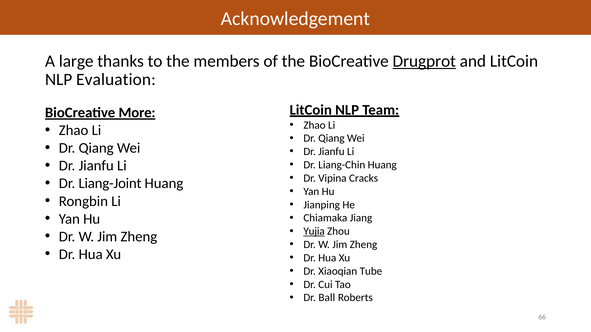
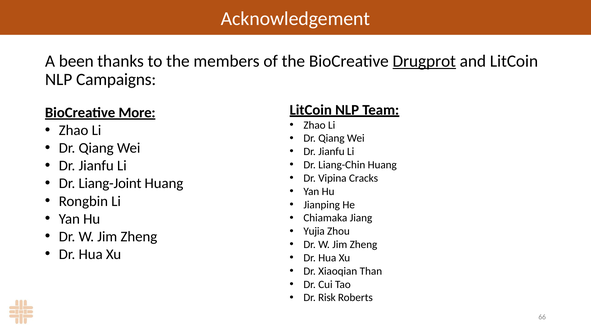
large: large -> been
Evaluation: Evaluation -> Campaigns
Yujia underline: present -> none
Tube: Tube -> Than
Ball: Ball -> Risk
